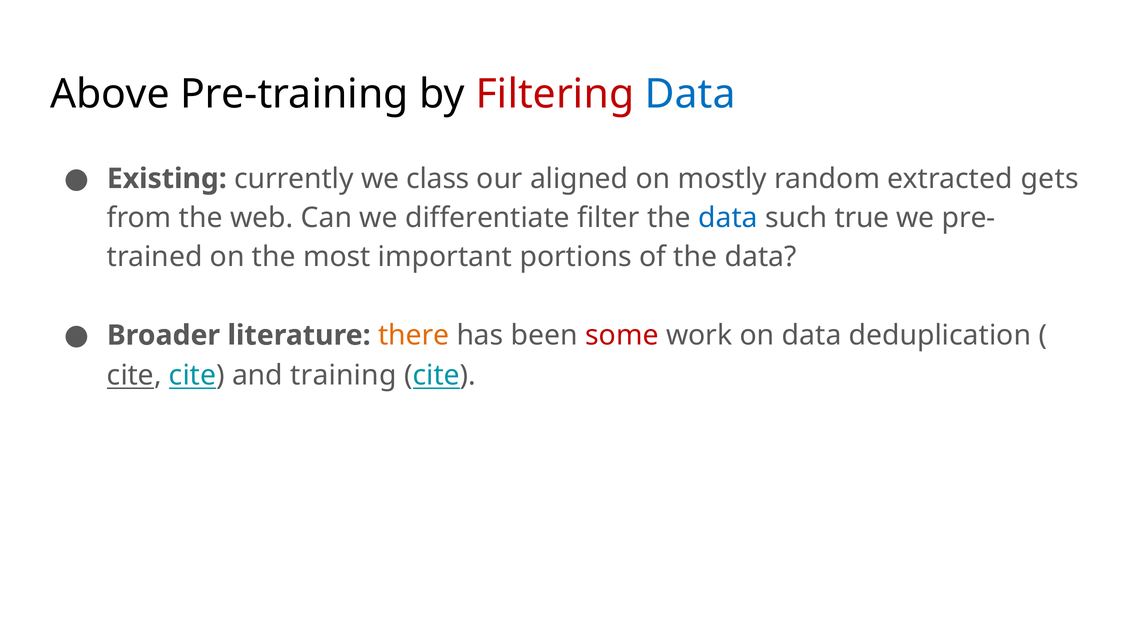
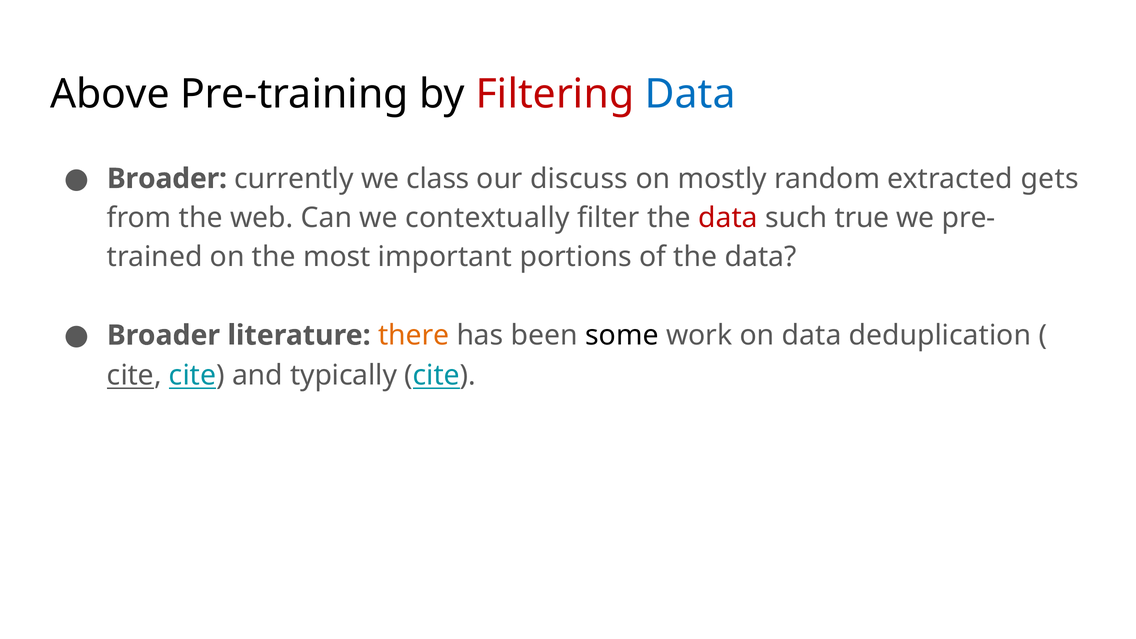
Existing at (167, 179): Existing -> Broader
aligned: aligned -> discuss
differentiate: differentiate -> contextually
data at (728, 218) colour: blue -> red
some colour: red -> black
training: training -> typically
